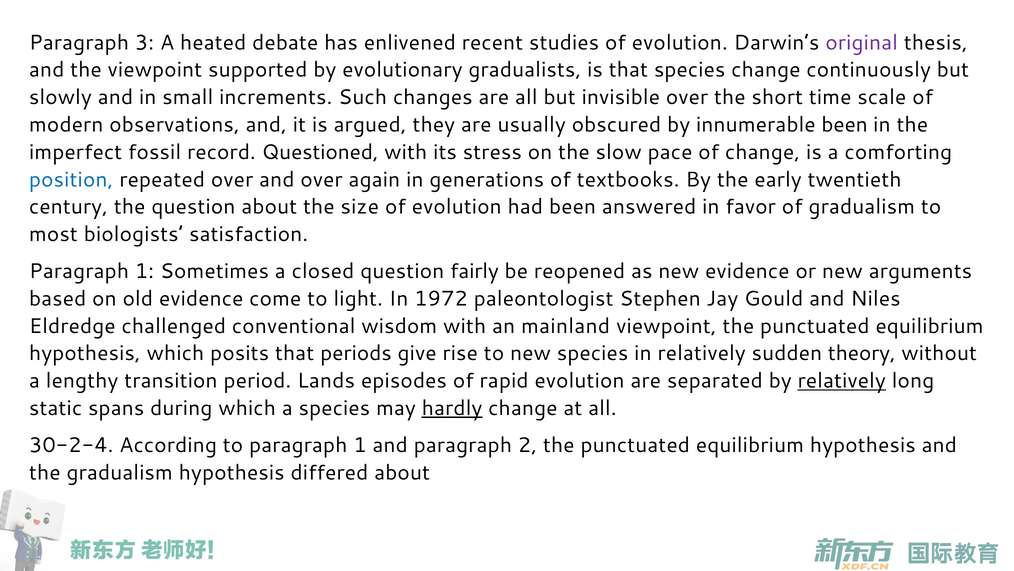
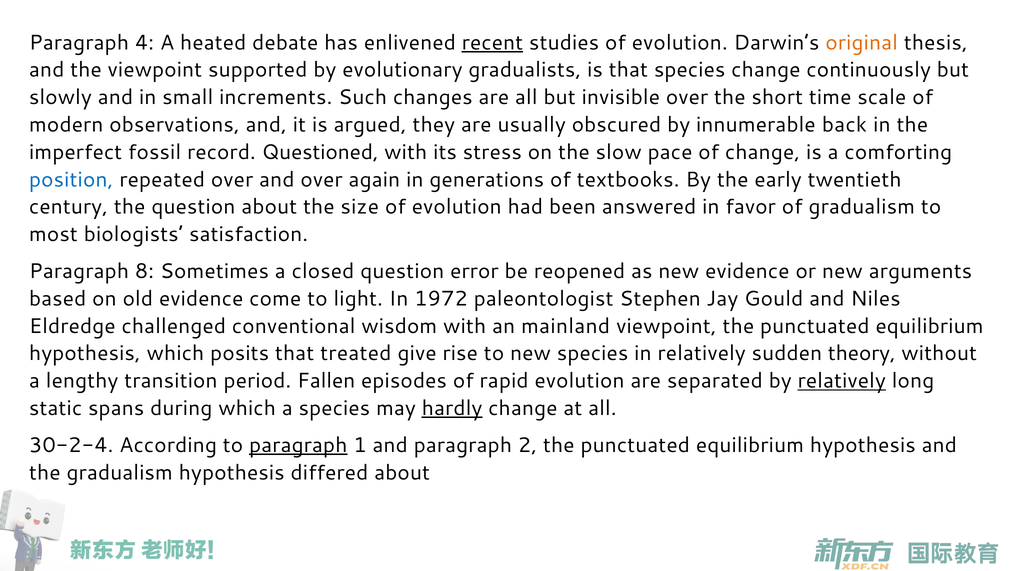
3: 3 -> 4
recent underline: none -> present
original colour: purple -> orange
innumerable been: been -> back
1 at (144, 271): 1 -> 8
fairly: fairly -> error
periods: periods -> treated
Lands: Lands -> Fallen
paragraph at (298, 445) underline: none -> present
